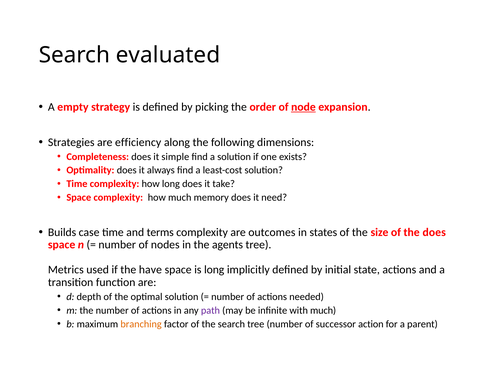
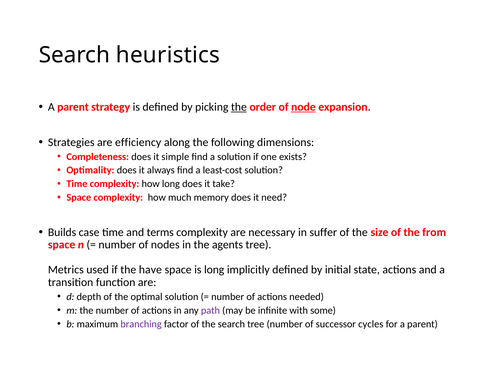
evaluated: evaluated -> heuristics
empty at (73, 107): empty -> parent
the at (239, 107) underline: none -> present
outcomes: outcomes -> necessary
states: states -> suffer
the does: does -> from
with much: much -> some
branching colour: orange -> purple
action: action -> cycles
